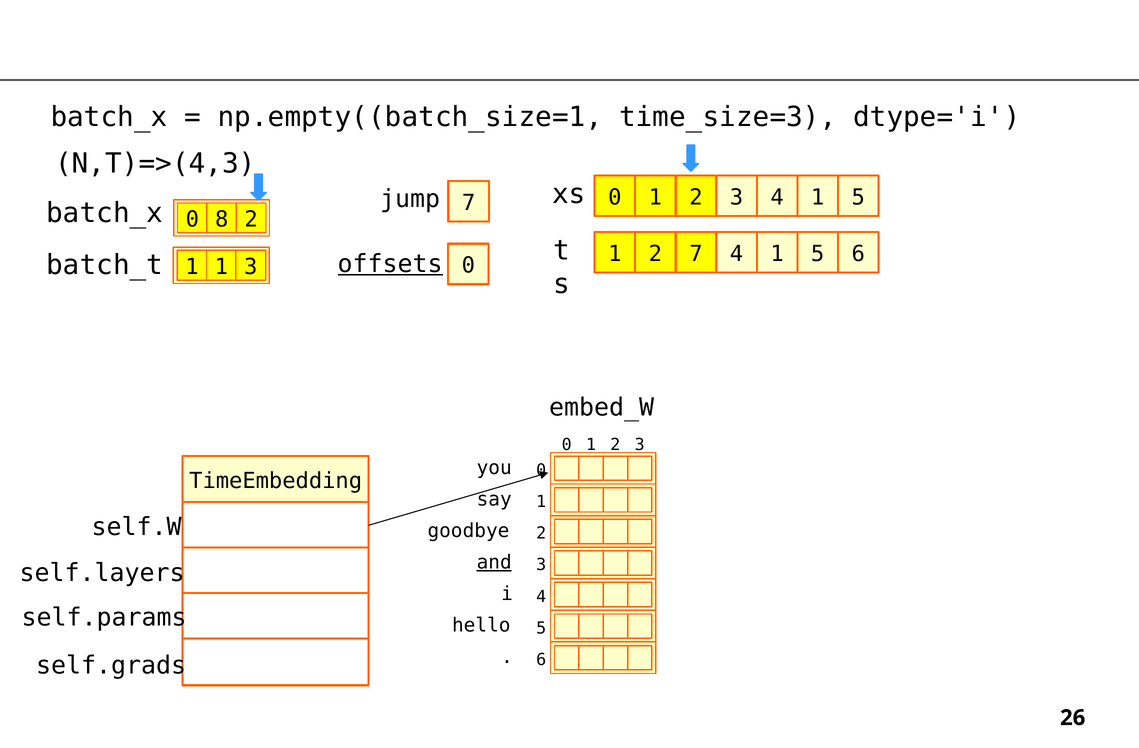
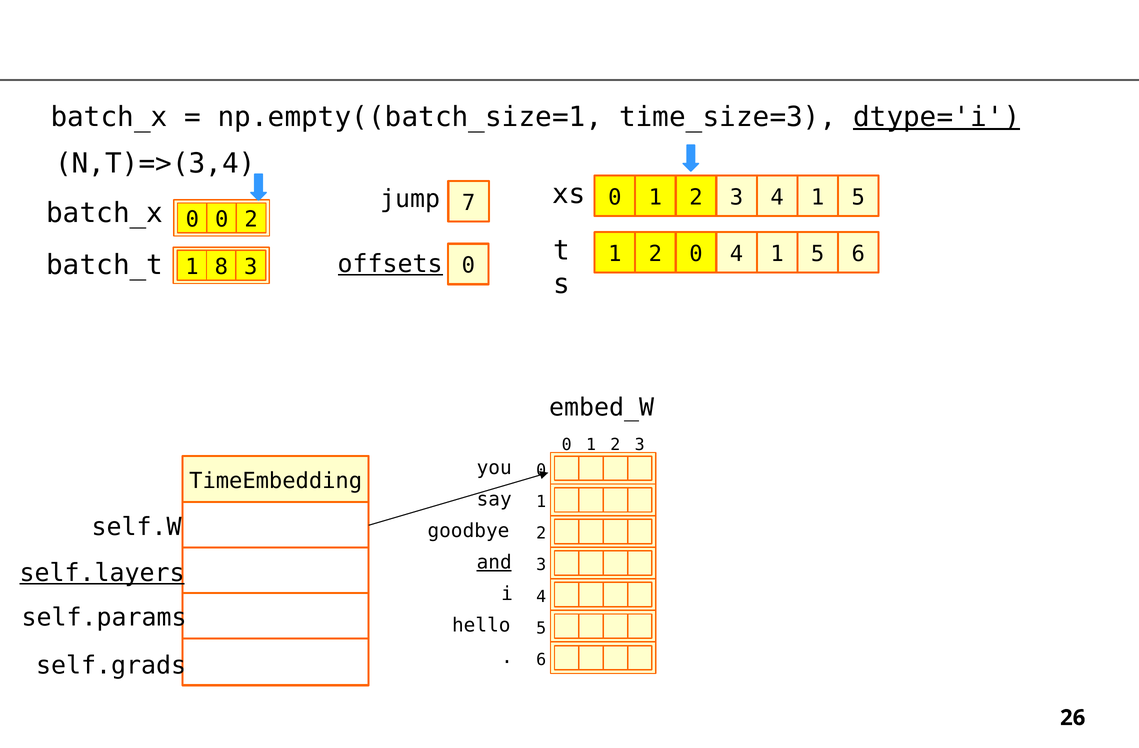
dtype='i underline: none -> present
N,T)=>(4,3: N,T)=>(4,3 -> N,T)=>(3,4
0 8: 8 -> 0
2 7: 7 -> 0
1 1: 1 -> 8
self.layers underline: none -> present
